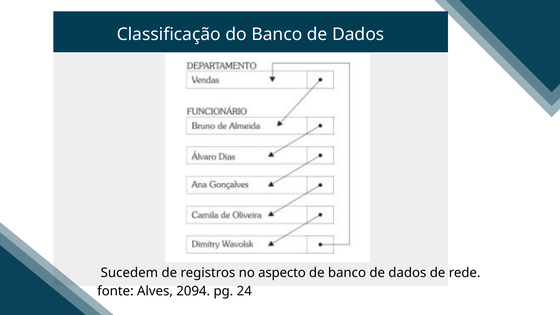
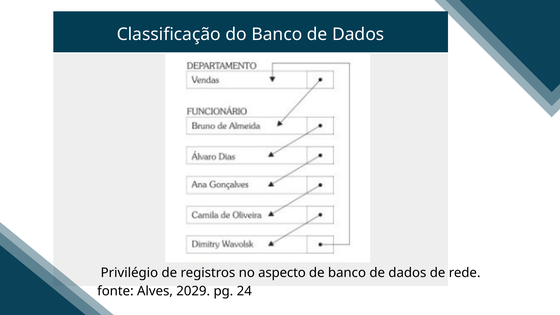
Sucedem: Sucedem -> Privilégio
2094: 2094 -> 2029
